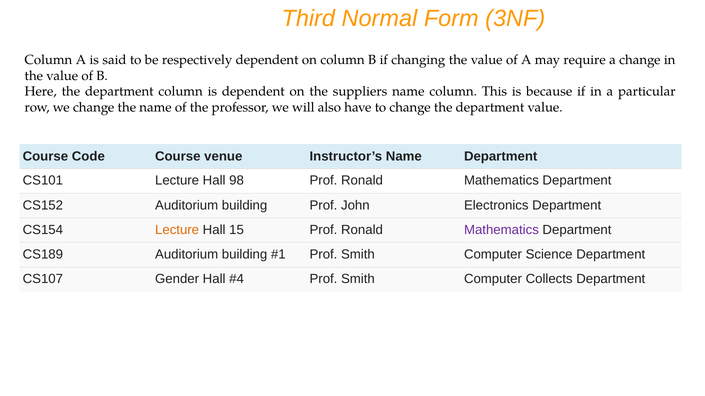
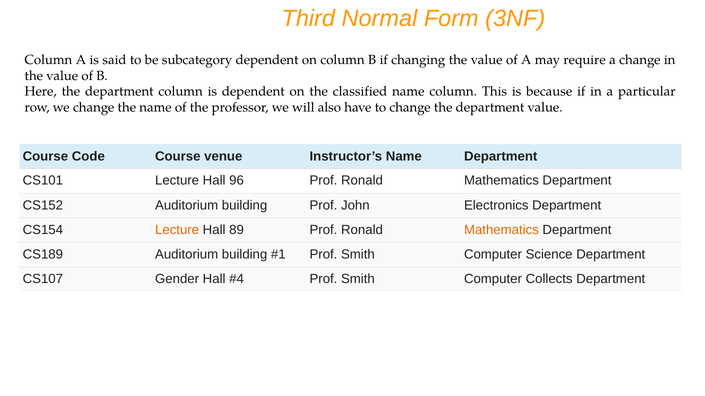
respectively: respectively -> subcategory
suppliers: suppliers -> classified
98: 98 -> 96
15: 15 -> 89
Mathematics at (501, 230) colour: purple -> orange
